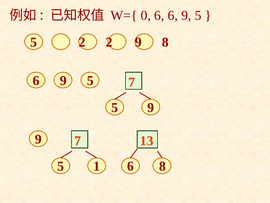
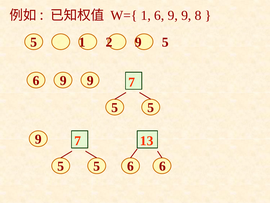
W={ 0: 0 -> 1
6 at (173, 15): 6 -> 9
5 at (198, 15): 5 -> 8
5 2: 2 -> 1
2 9 8: 8 -> 5
5 at (90, 80): 5 -> 9
9 at (151, 107): 9 -> 5
1 at (97, 166): 1 -> 5
6 8: 8 -> 6
